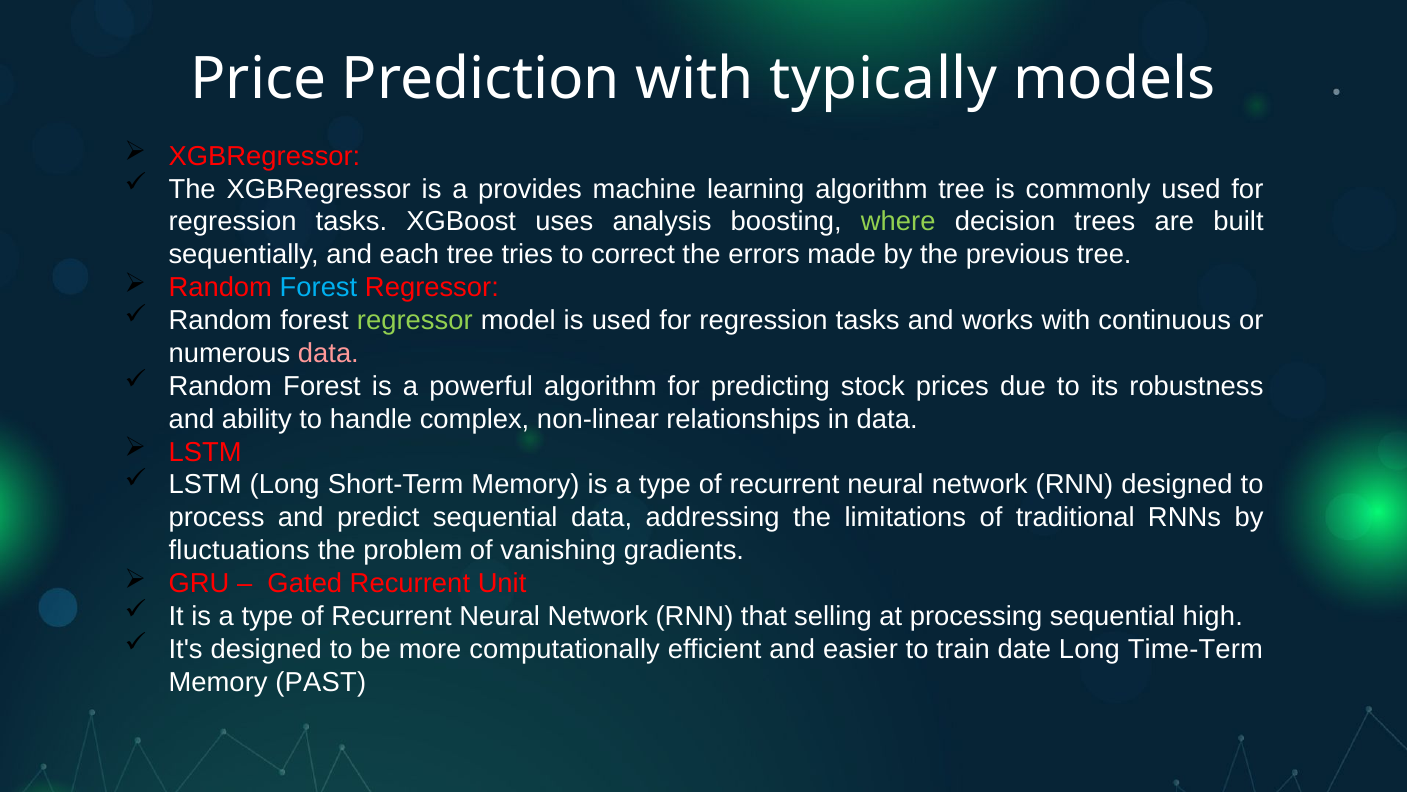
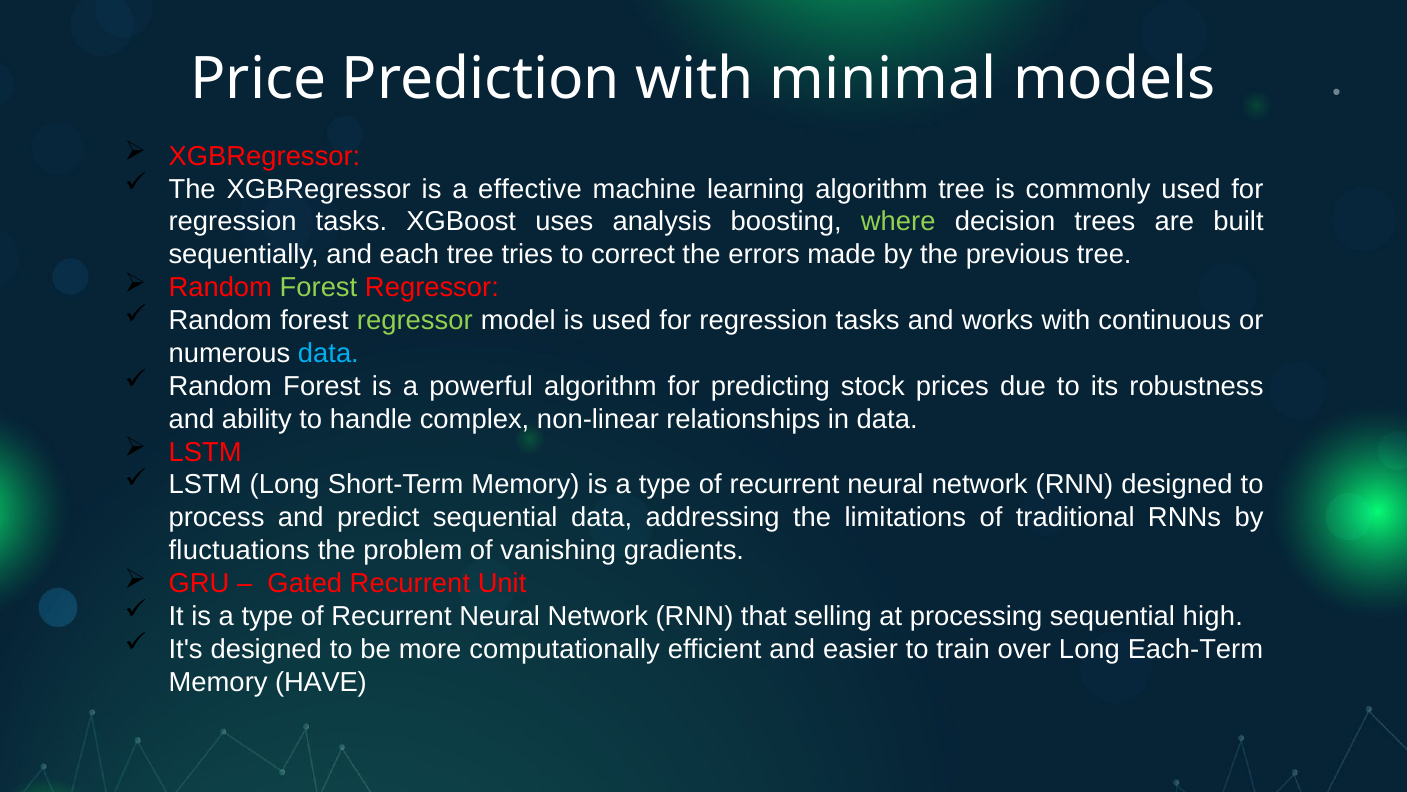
typically: typically -> minimal
provides: provides -> effective
Forest at (318, 287) colour: light blue -> light green
data at (328, 353) colour: pink -> light blue
date: date -> over
Time-Term: Time-Term -> Each-Term
PAST: PAST -> HAVE
